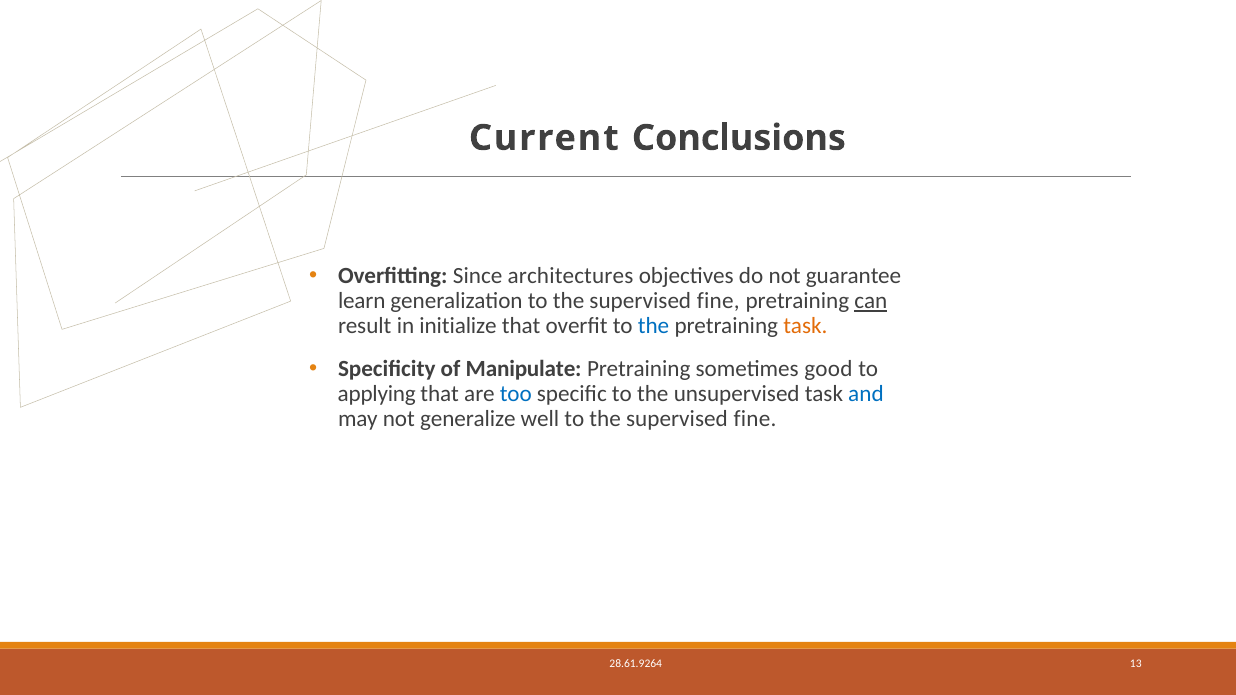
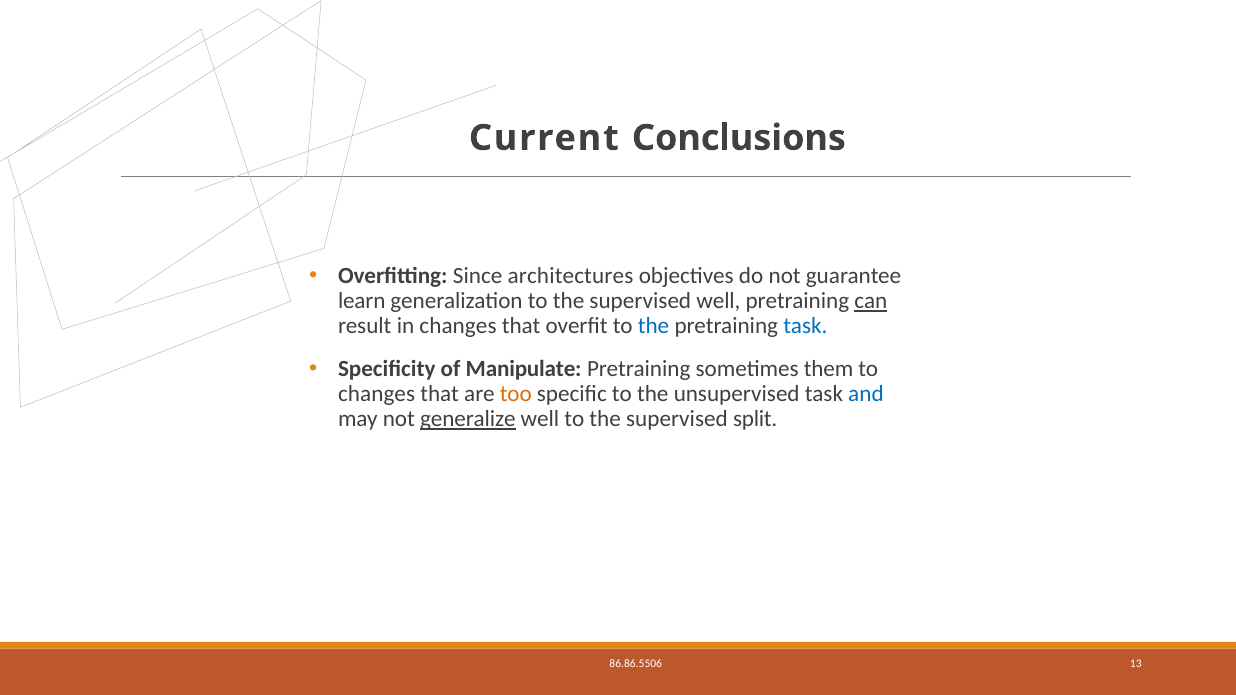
fine at (718, 301): fine -> well
in initialize: initialize -> changes
task at (805, 326) colour: orange -> blue
good: good -> them
applying at (377, 394): applying -> changes
too colour: blue -> orange
generalize underline: none -> present
fine at (755, 419): fine -> split
28.61.9264: 28.61.9264 -> 86.86.5506
